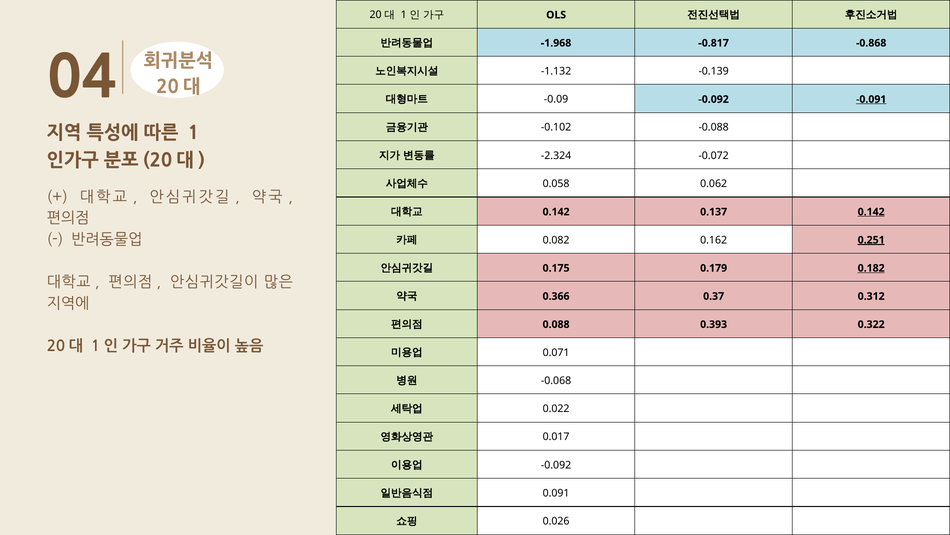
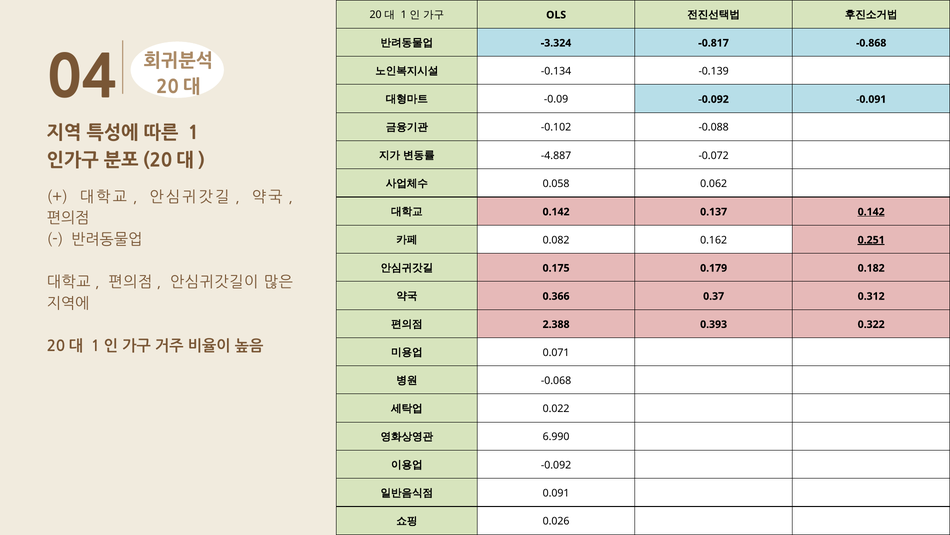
-1.968: -1.968 -> -3.324
-1.132: -1.132 -> -0.134
-0.091 underline: present -> none
-2.324: -2.324 -> -4.887
0.182 underline: present -> none
0.088: 0.088 -> 2.388
0.017: 0.017 -> 6.990
